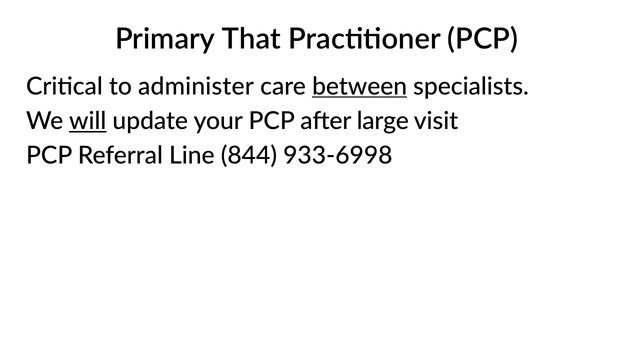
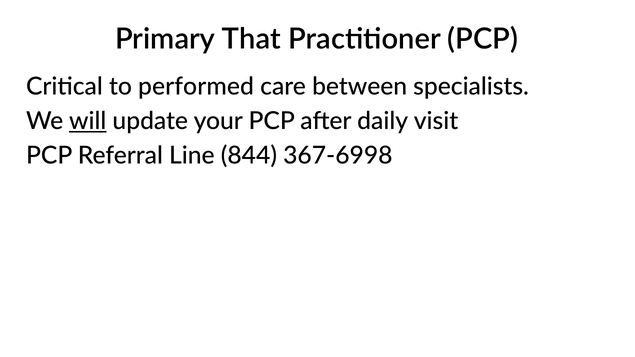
administer: administer -> performed
between underline: present -> none
large: large -> daily
933-6998: 933-6998 -> 367-6998
